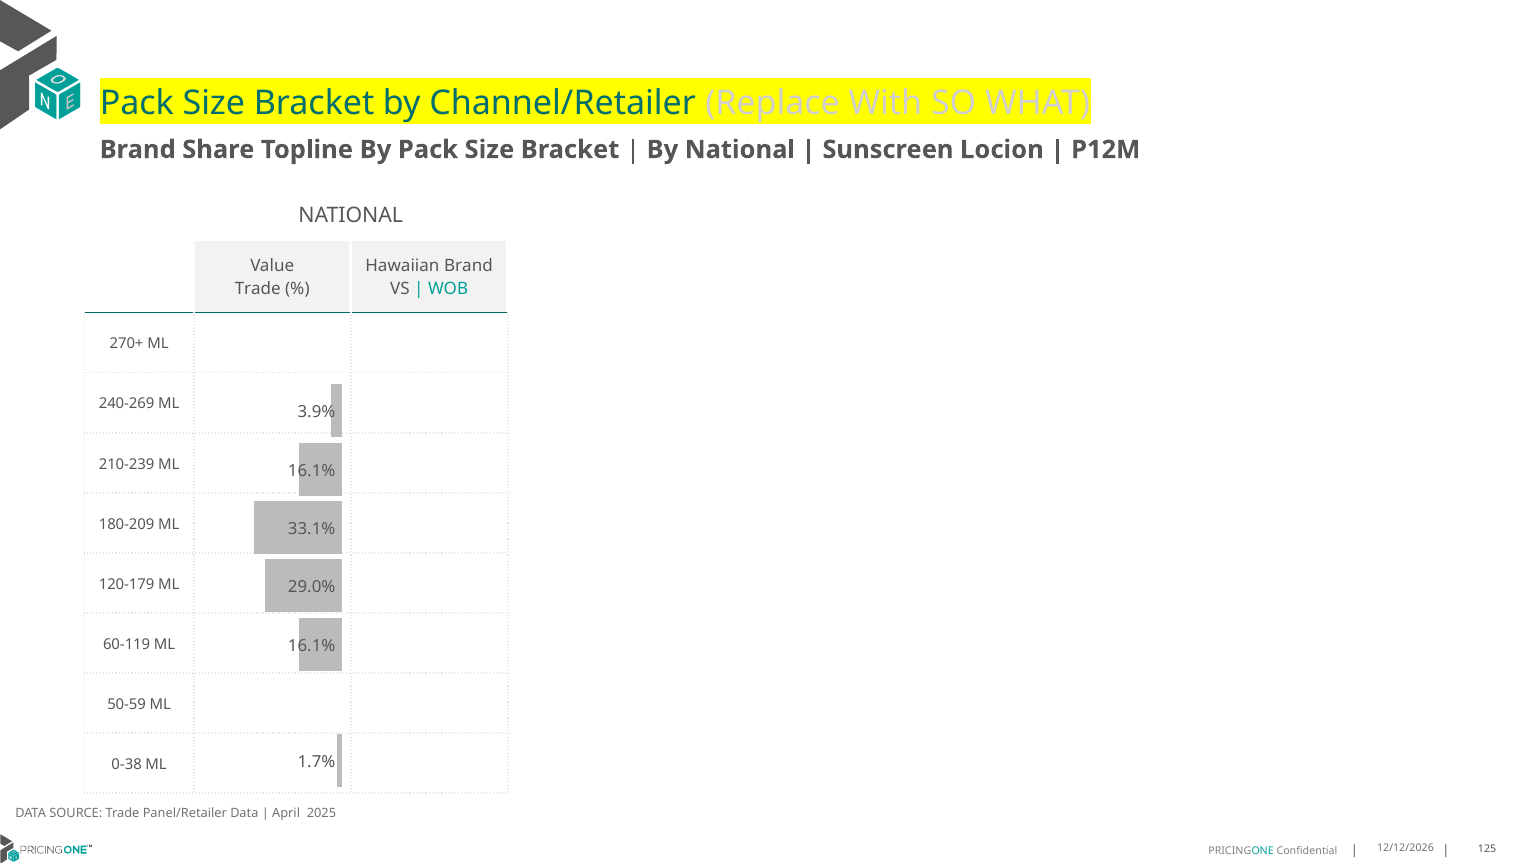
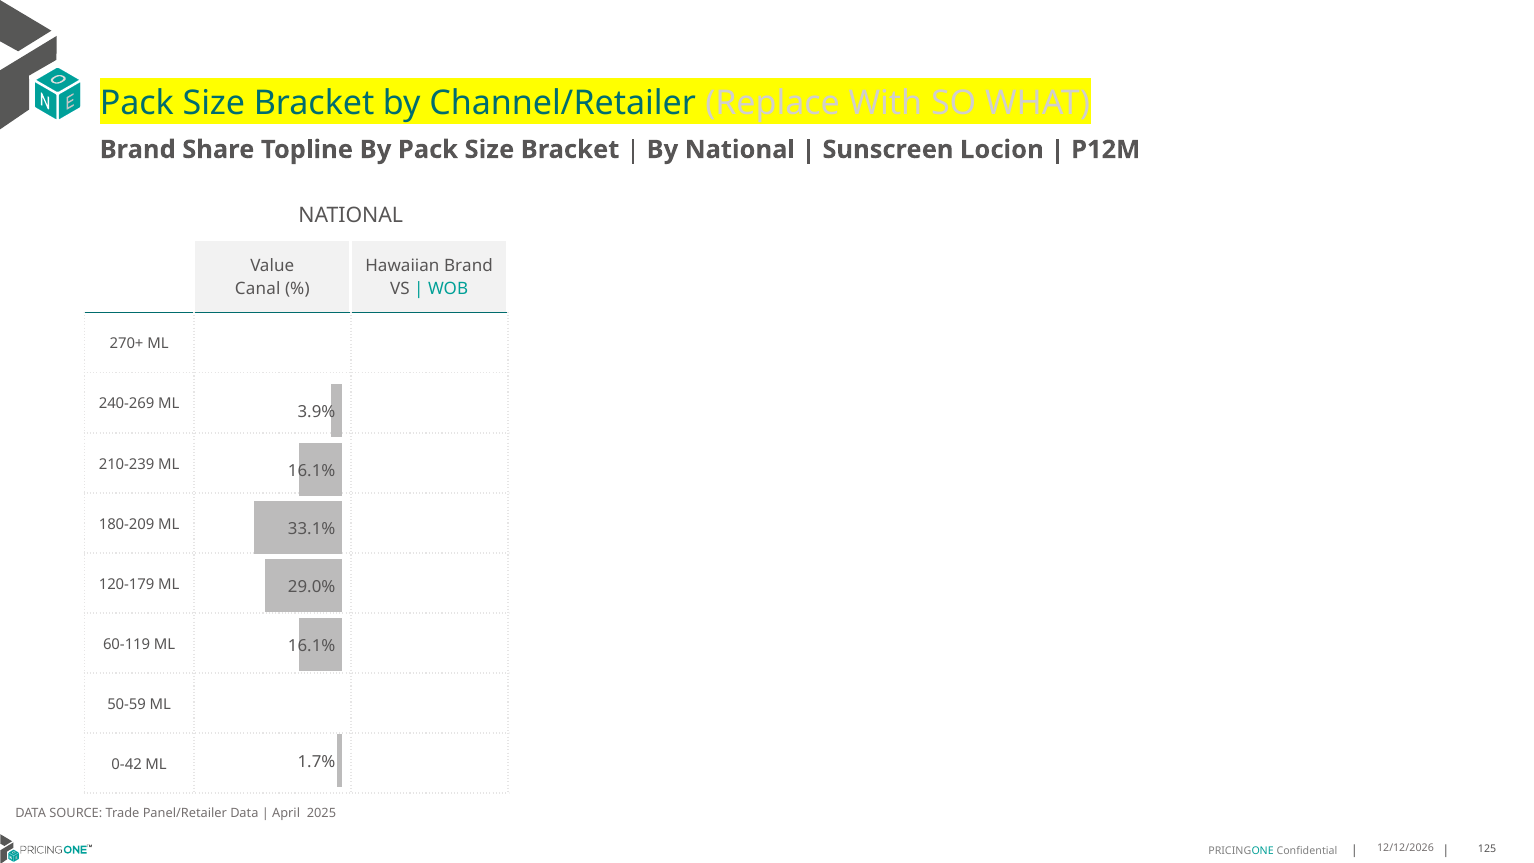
Trade at (258, 289): Trade -> Canal
0-38: 0-38 -> 0-42
